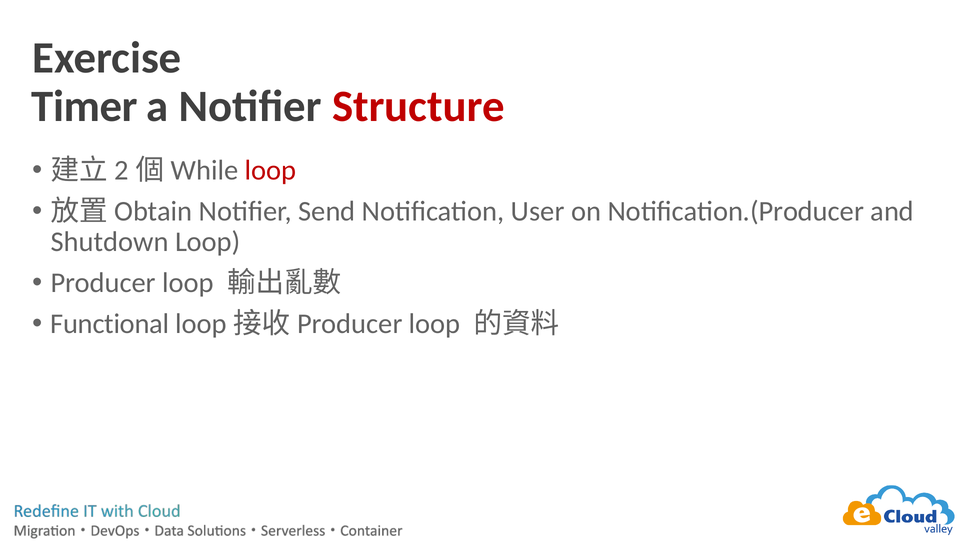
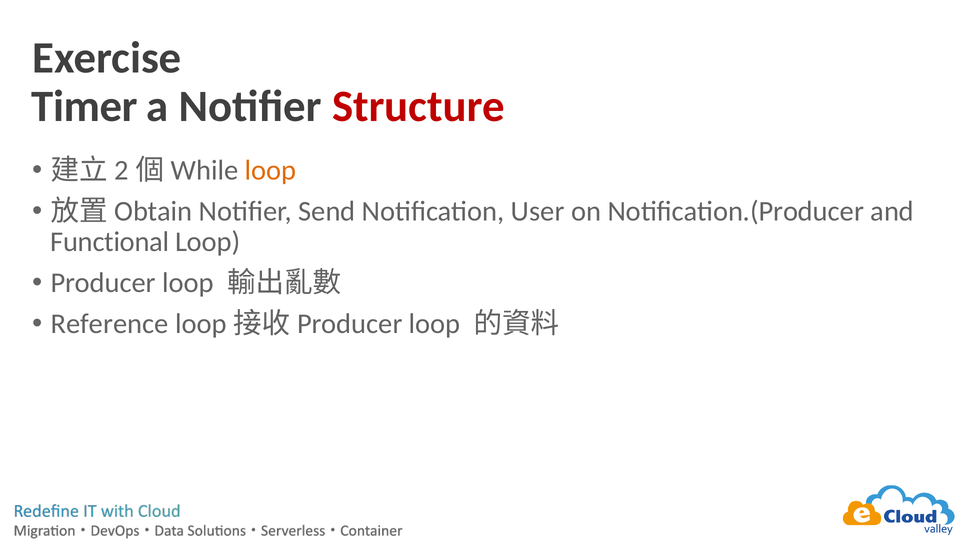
loop at (271, 170) colour: red -> orange
Shutdown: Shutdown -> Functional
Functional: Functional -> Reference
